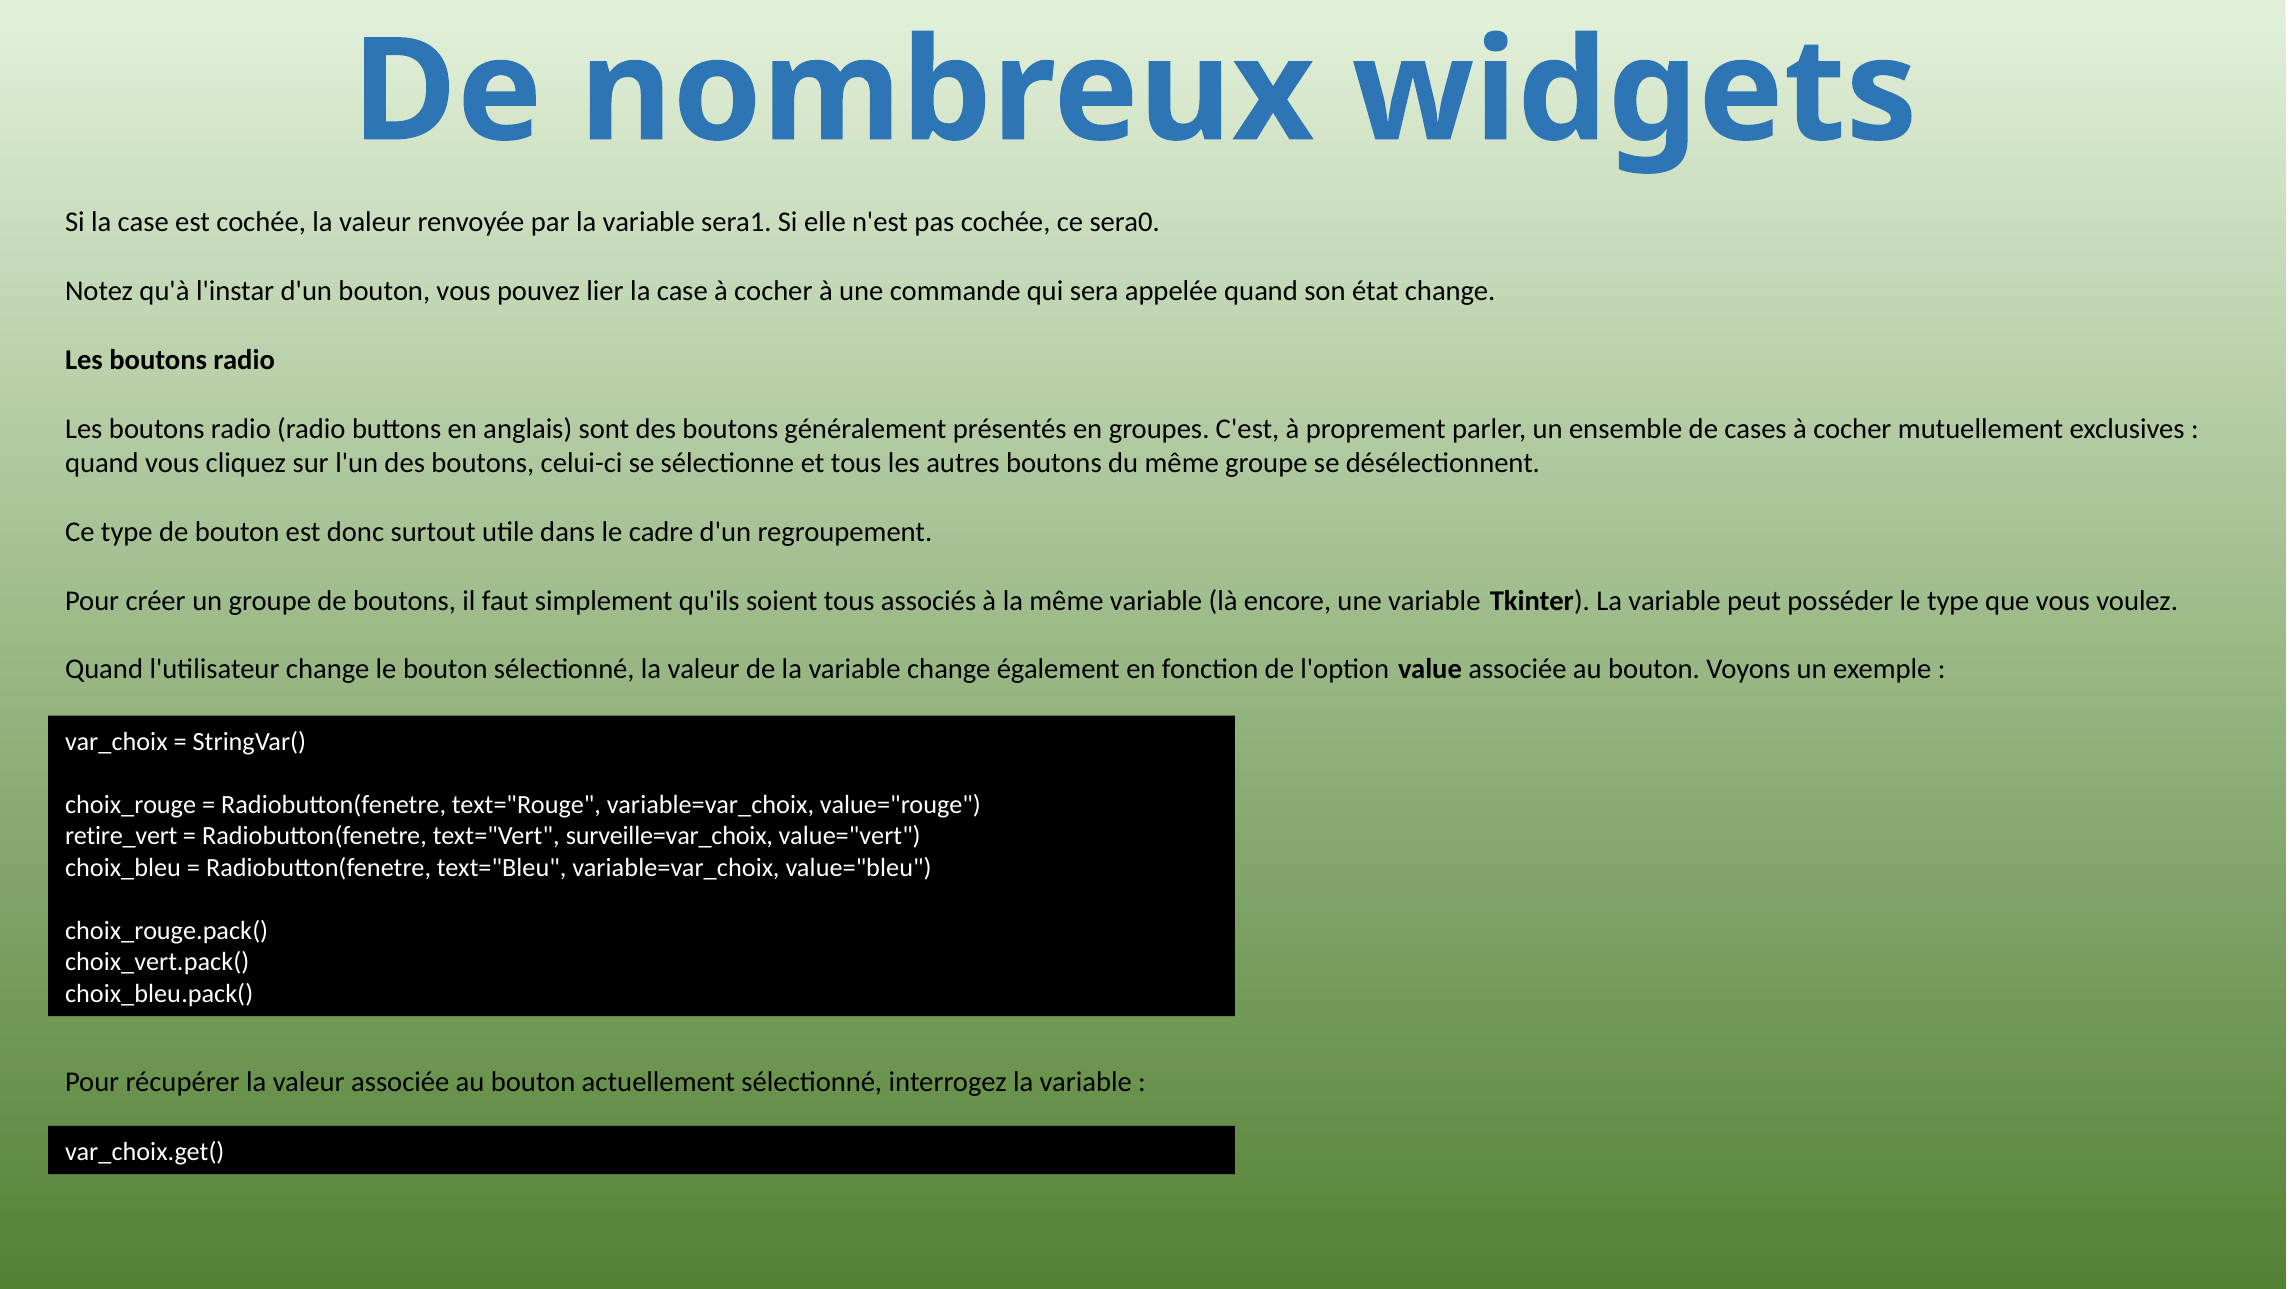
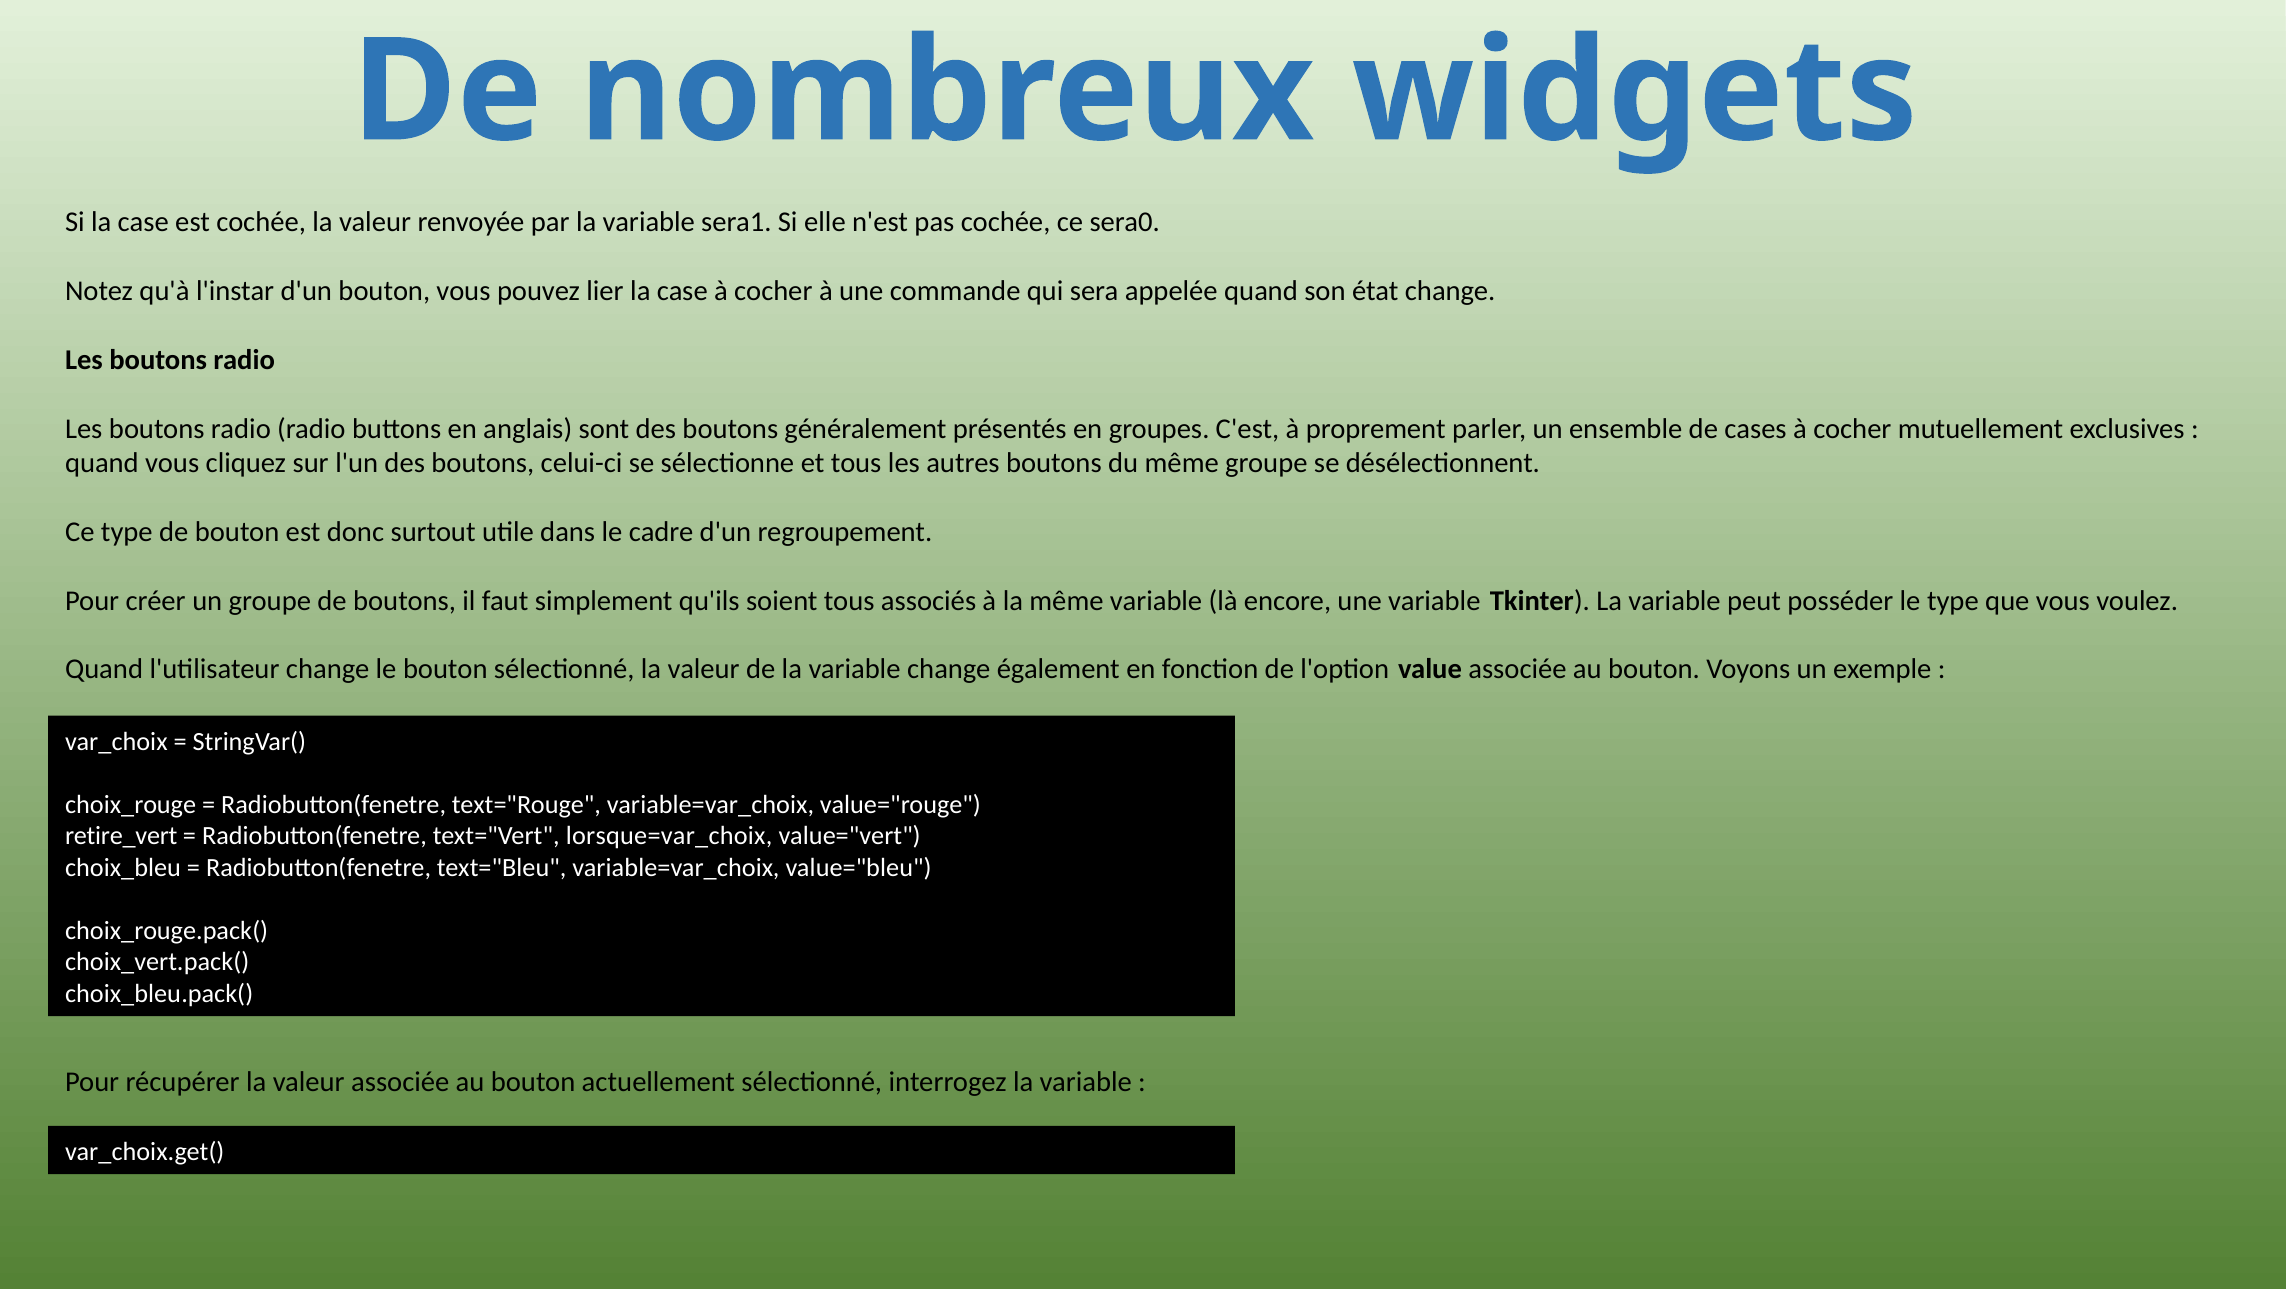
surveille=var_choix: surveille=var_choix -> lorsque=var_choix
